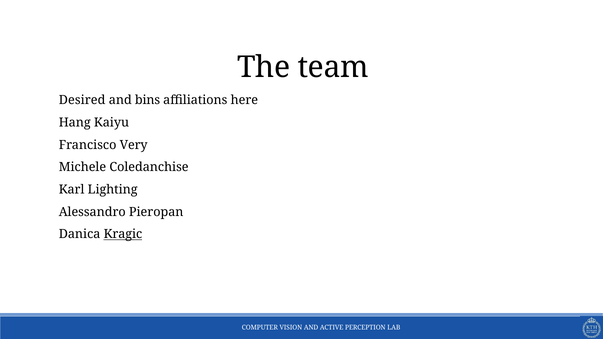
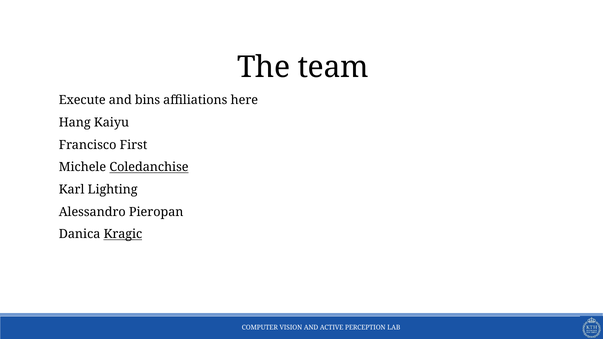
Desired: Desired -> Execute
Very: Very -> First
Coledanchise underline: none -> present
